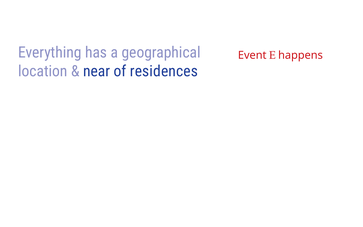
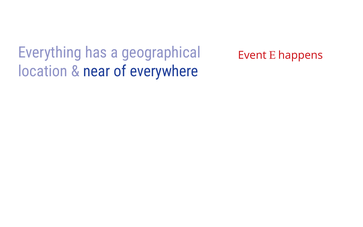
residences: residences -> everywhere
